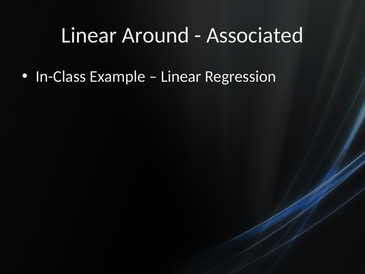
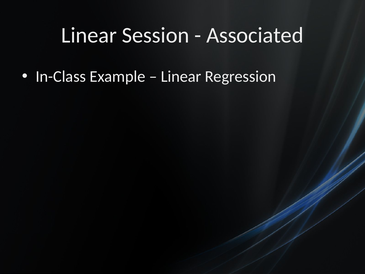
Around: Around -> Session
